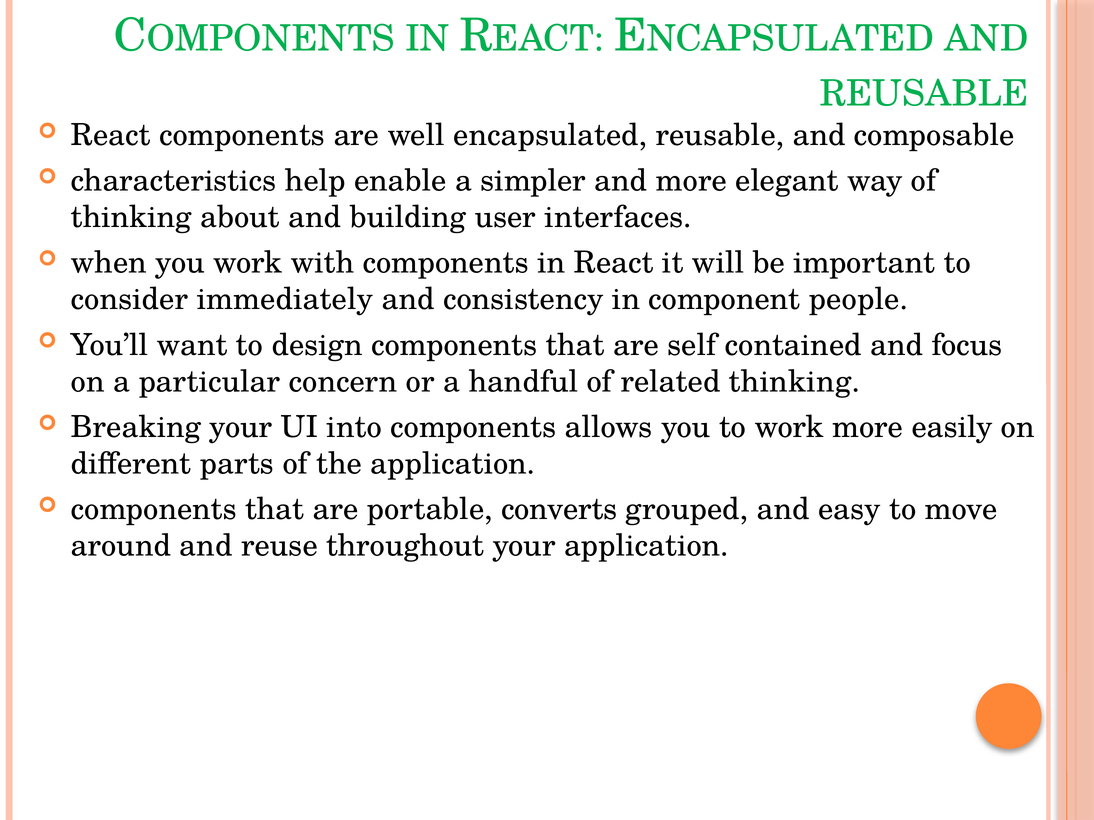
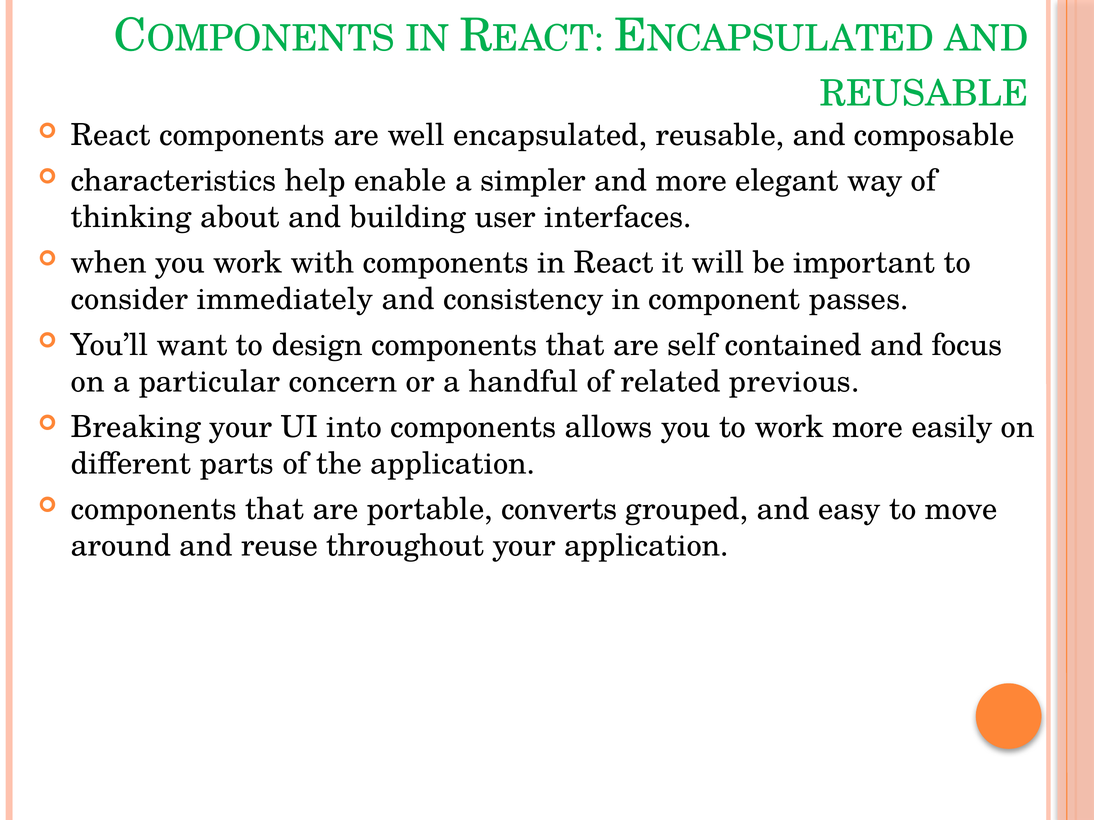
people: people -> passes
related thinking: thinking -> previous
